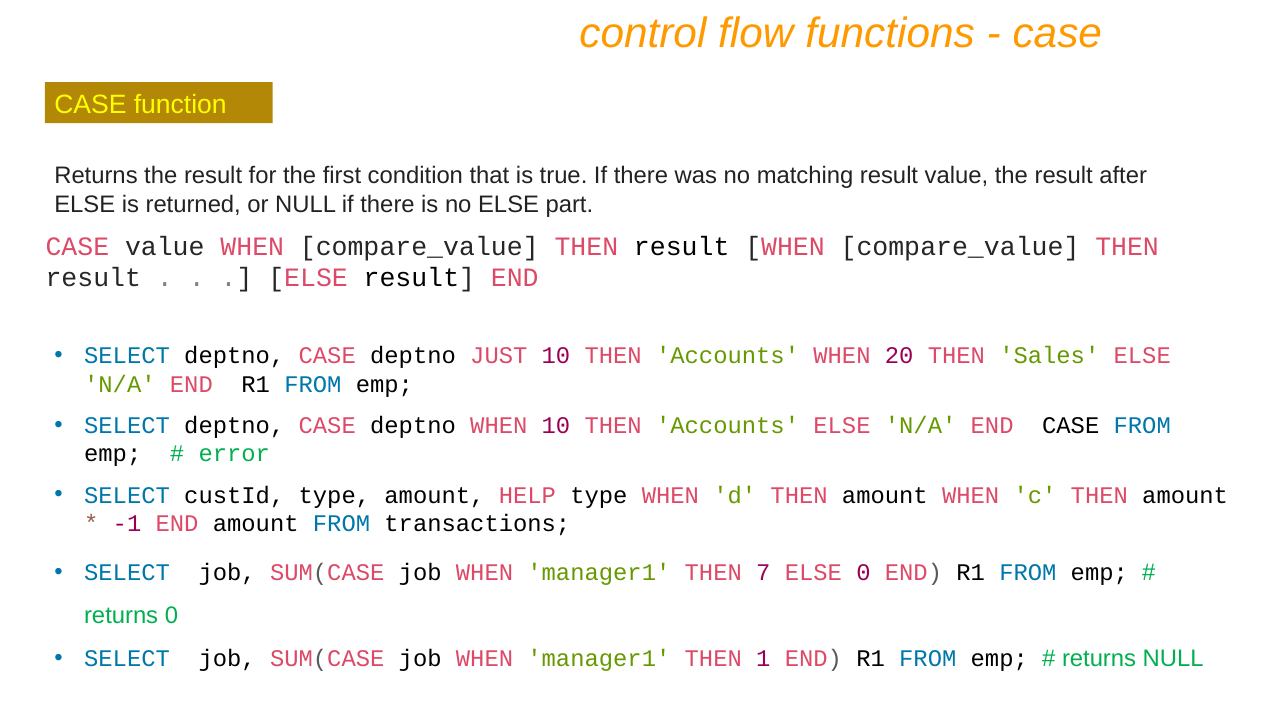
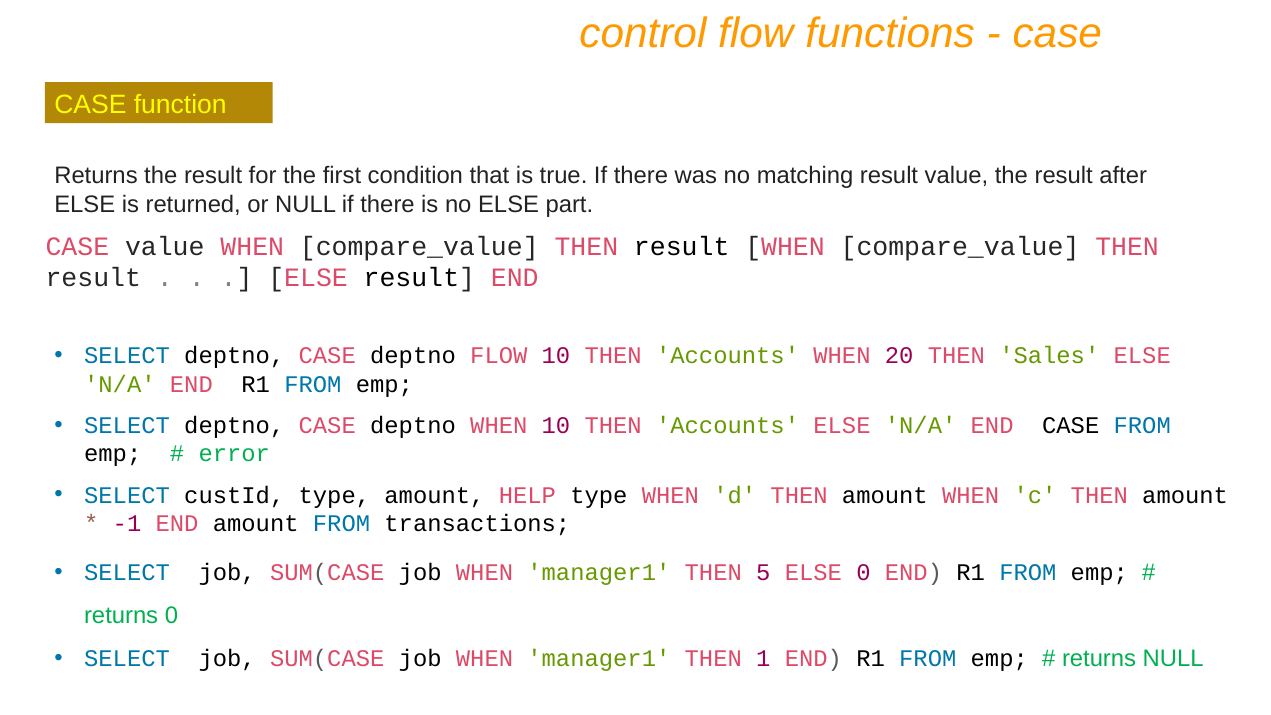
deptno JUST: JUST -> FLOW
7: 7 -> 5
